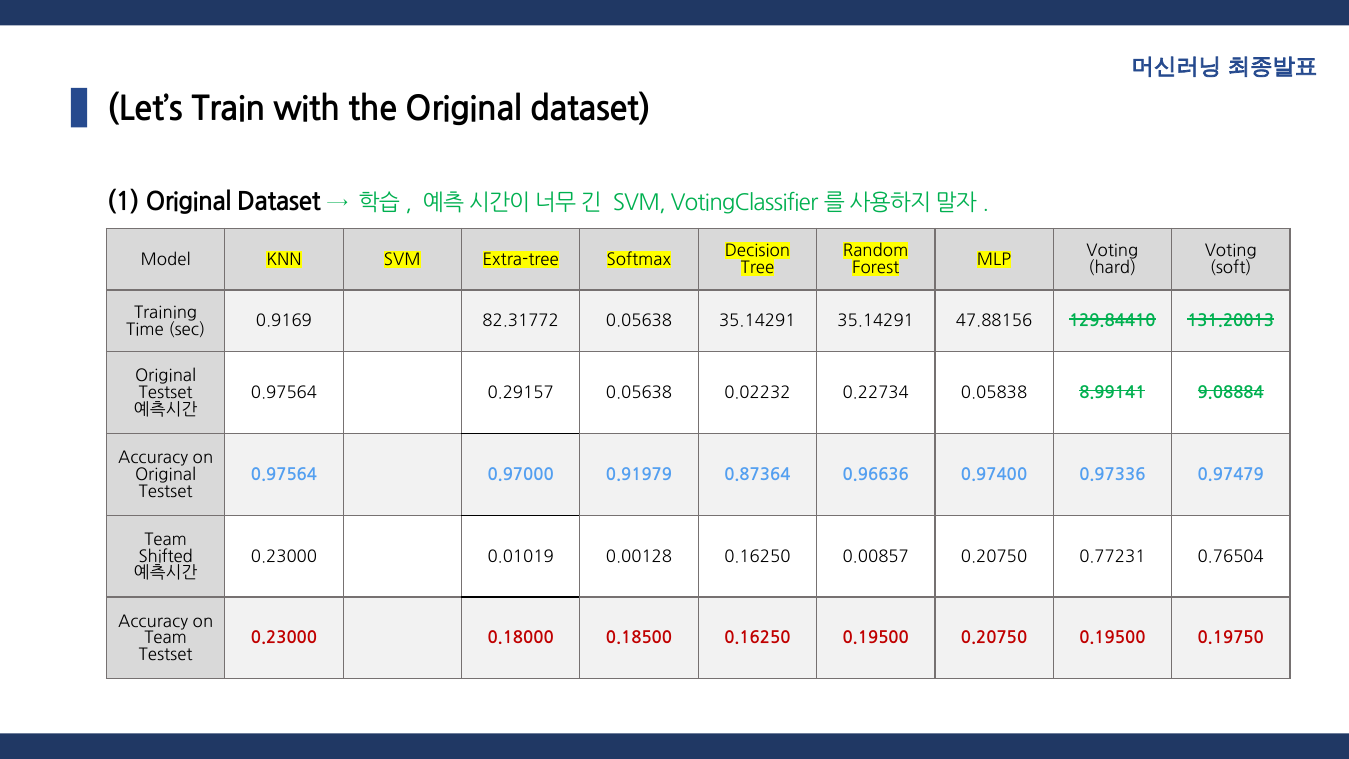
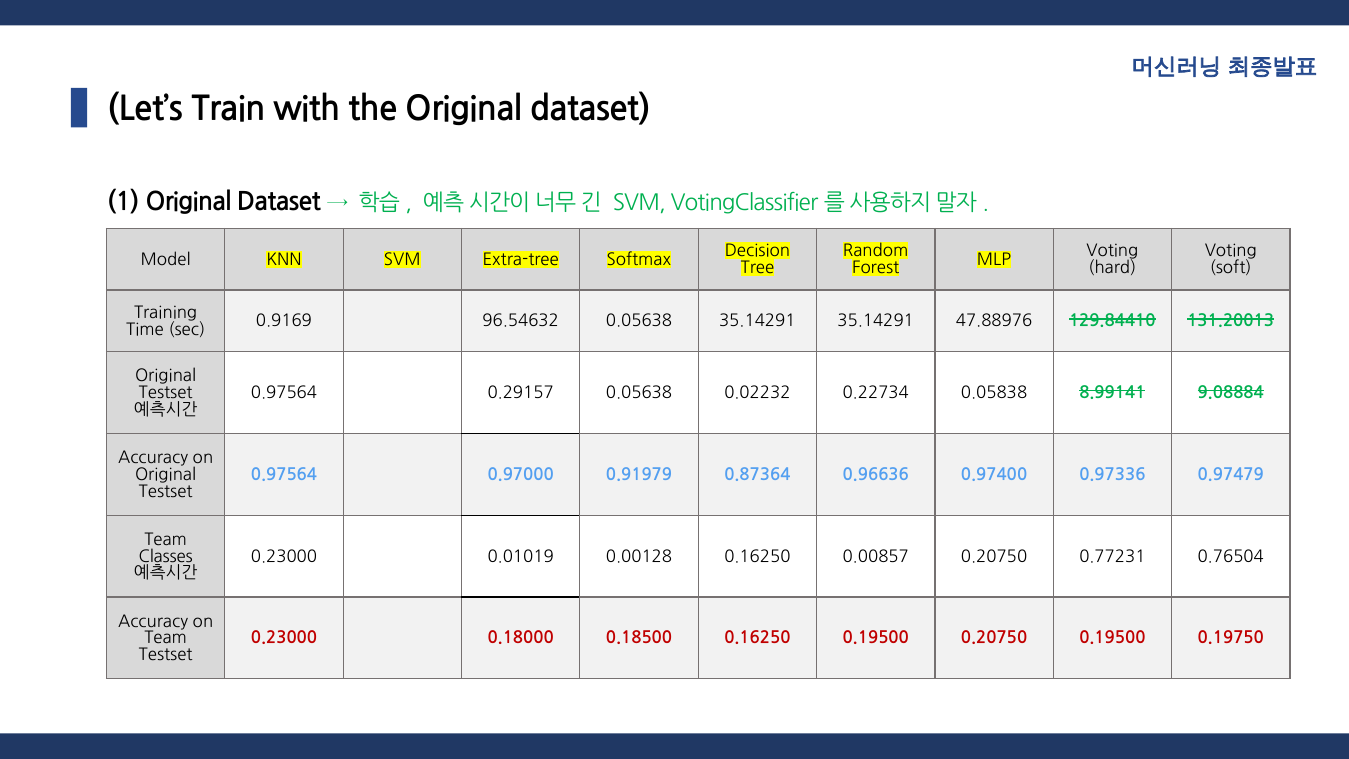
82.31772: 82.31772 -> 96.54632
47.88156: 47.88156 -> 47.88976
Shifted: Shifted -> Classes
